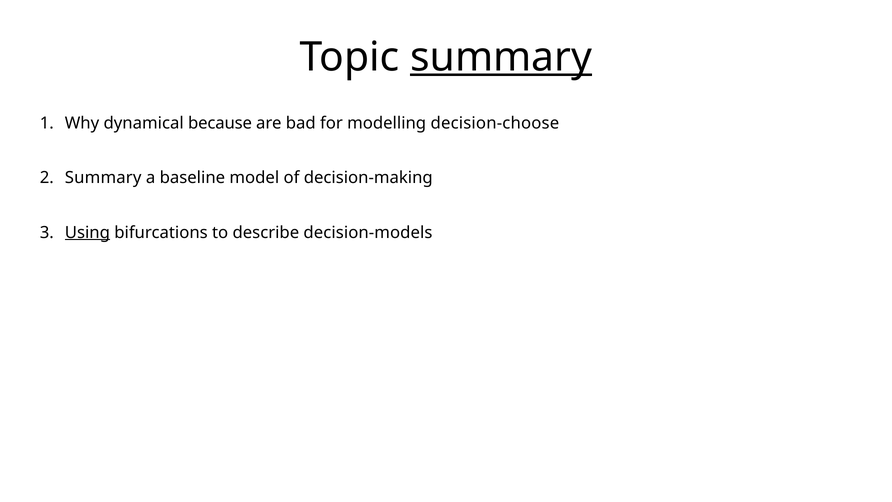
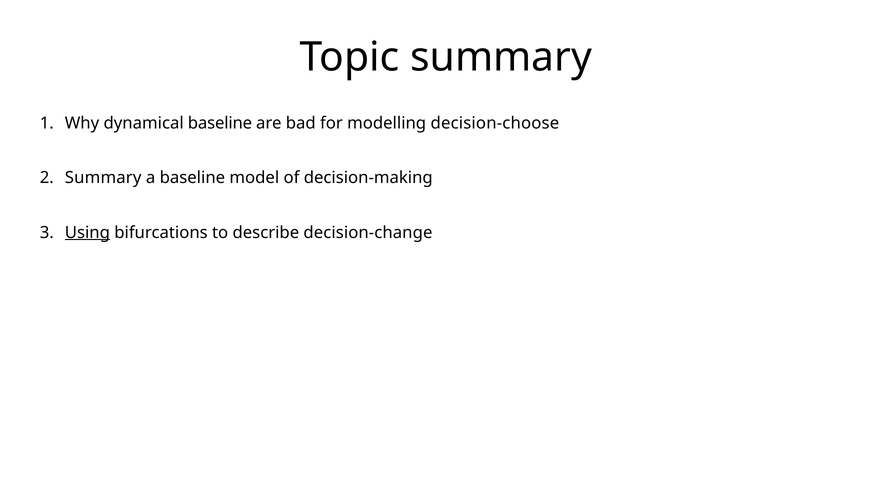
summary at (501, 57) underline: present -> none
dynamical because: because -> baseline
decision-models: decision-models -> decision-change
